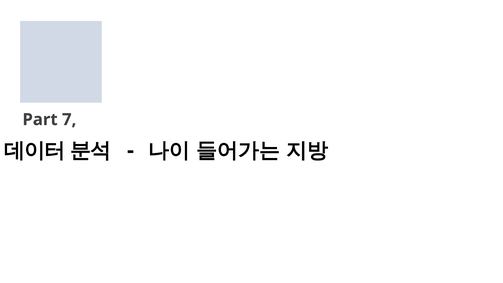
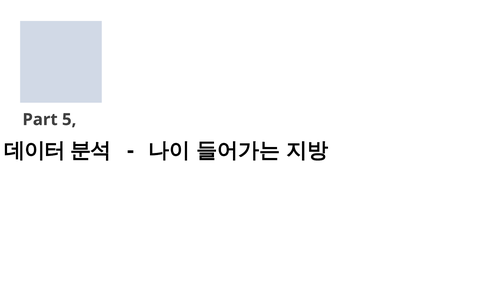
7: 7 -> 5
